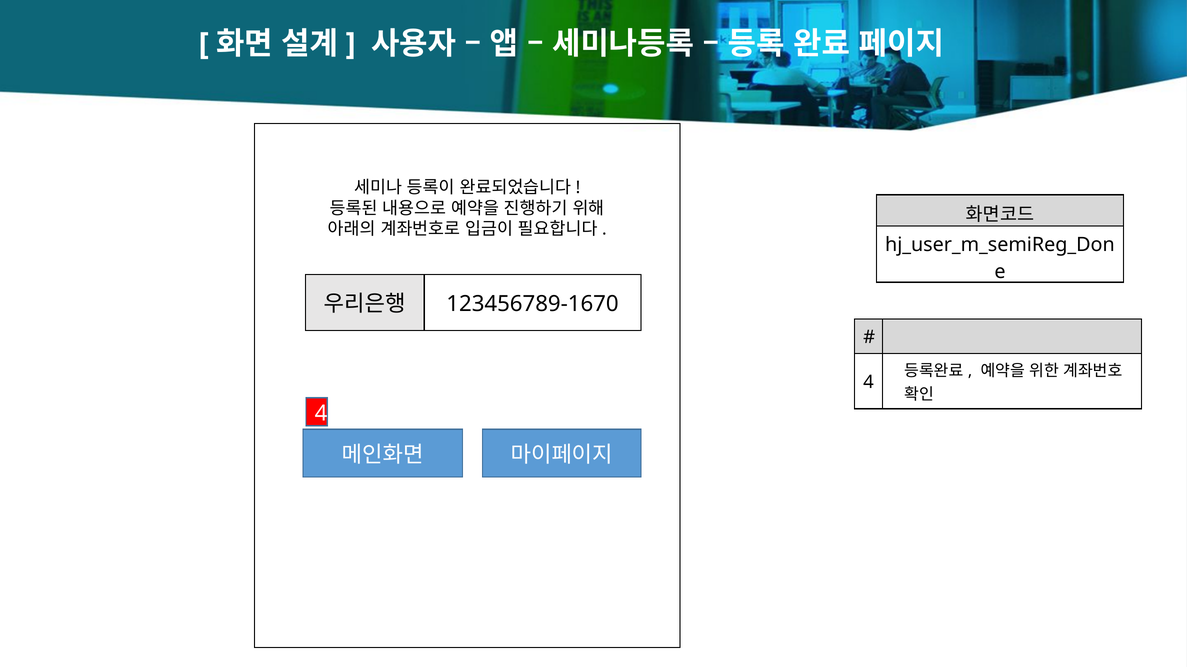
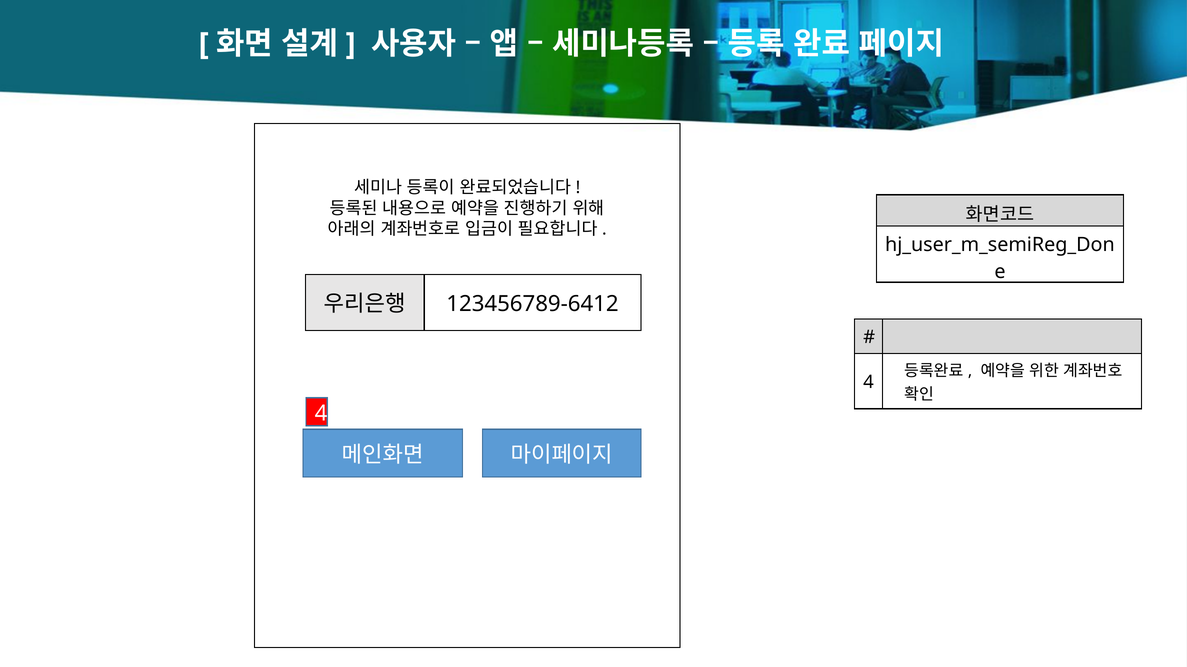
123456789-1670: 123456789-1670 -> 123456789-6412
